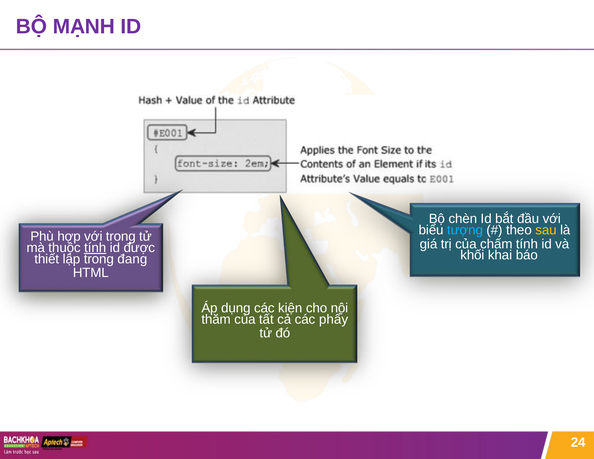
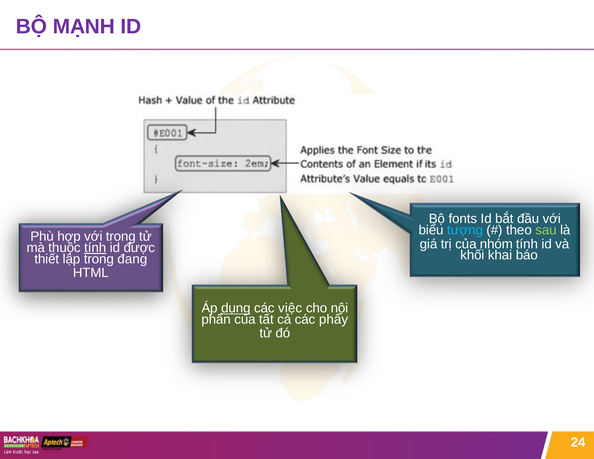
chèn: chèn -> fonts
sau colour: yellow -> light green
chấm: chấm -> nhóm
dụng underline: none -> present
kiện: kiện -> việc
thăm: thăm -> phẩn
